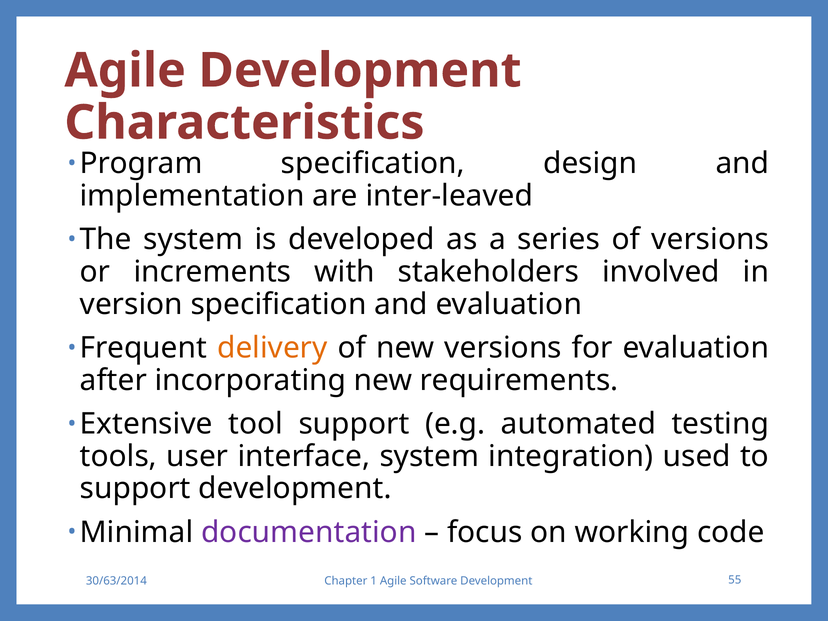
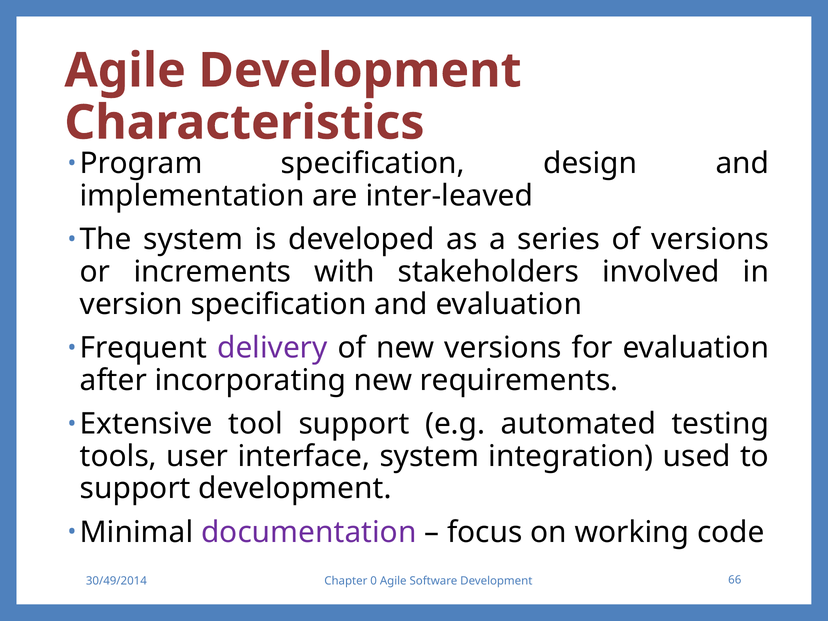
delivery colour: orange -> purple
30/63/2014: 30/63/2014 -> 30/49/2014
1: 1 -> 0
55: 55 -> 66
